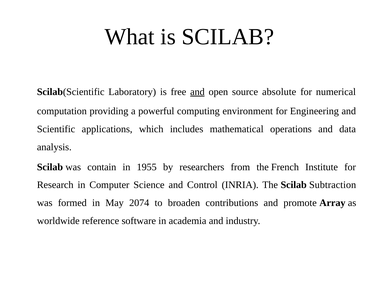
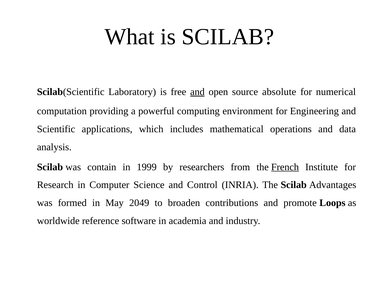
1955: 1955 -> 1999
French underline: none -> present
Subtraction: Subtraction -> Advantages
2074: 2074 -> 2049
Array: Array -> Loops
